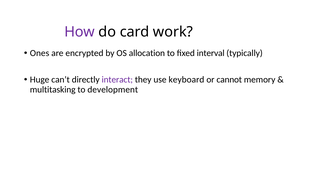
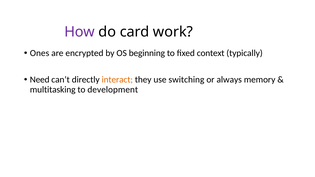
allocation: allocation -> beginning
interval: interval -> context
Huge: Huge -> Need
interact colour: purple -> orange
keyboard: keyboard -> switching
cannot: cannot -> always
